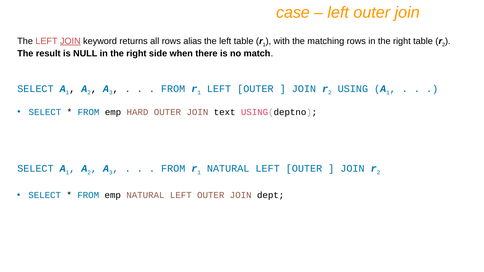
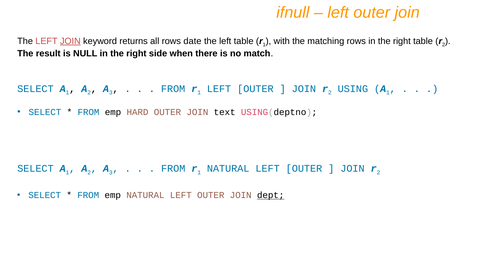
case: case -> ifnull
alias: alias -> date
dept underline: none -> present
